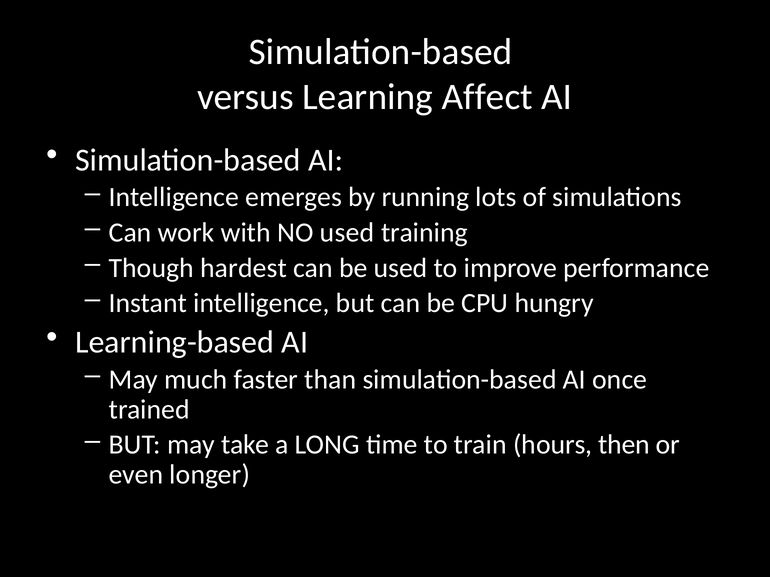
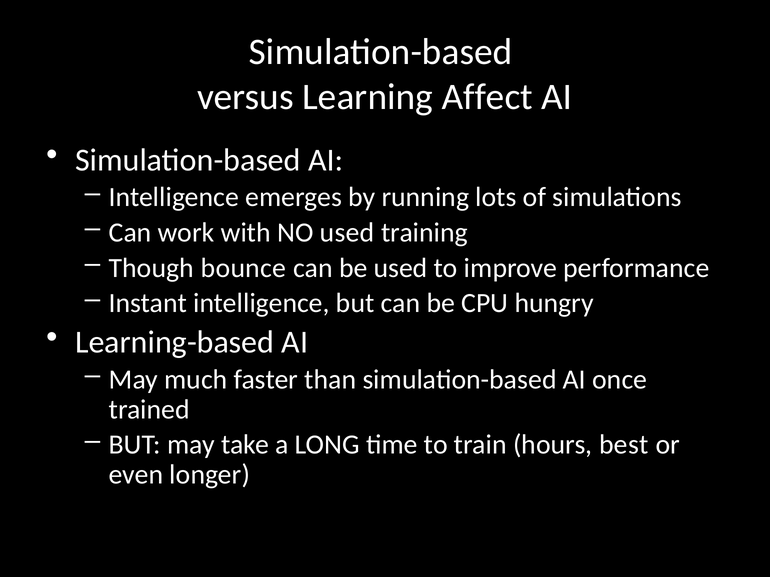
hardest: hardest -> bounce
then: then -> best
